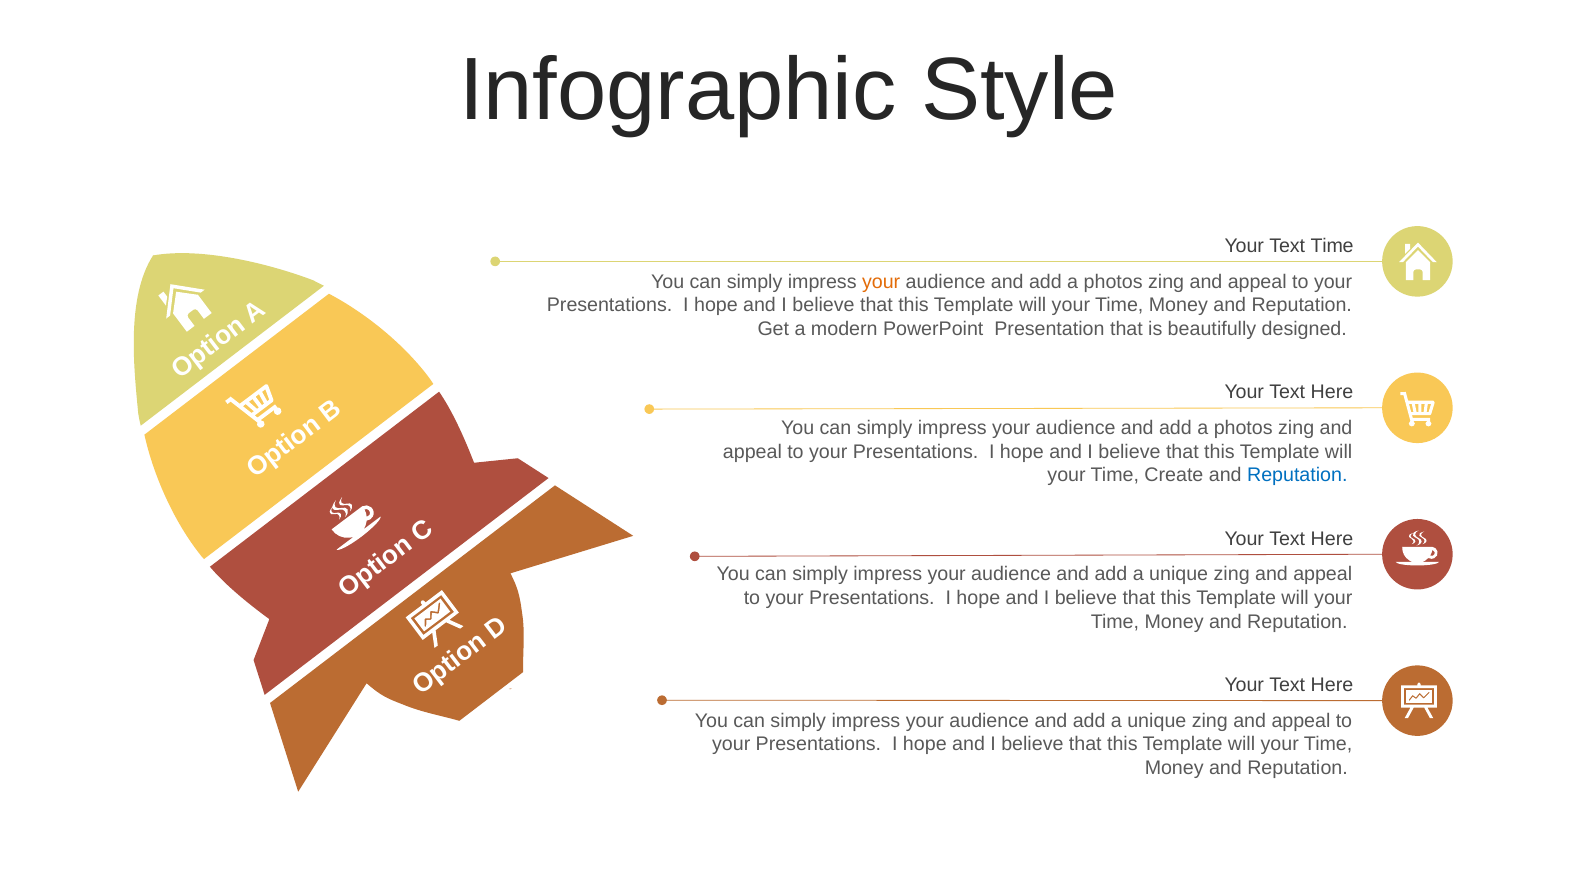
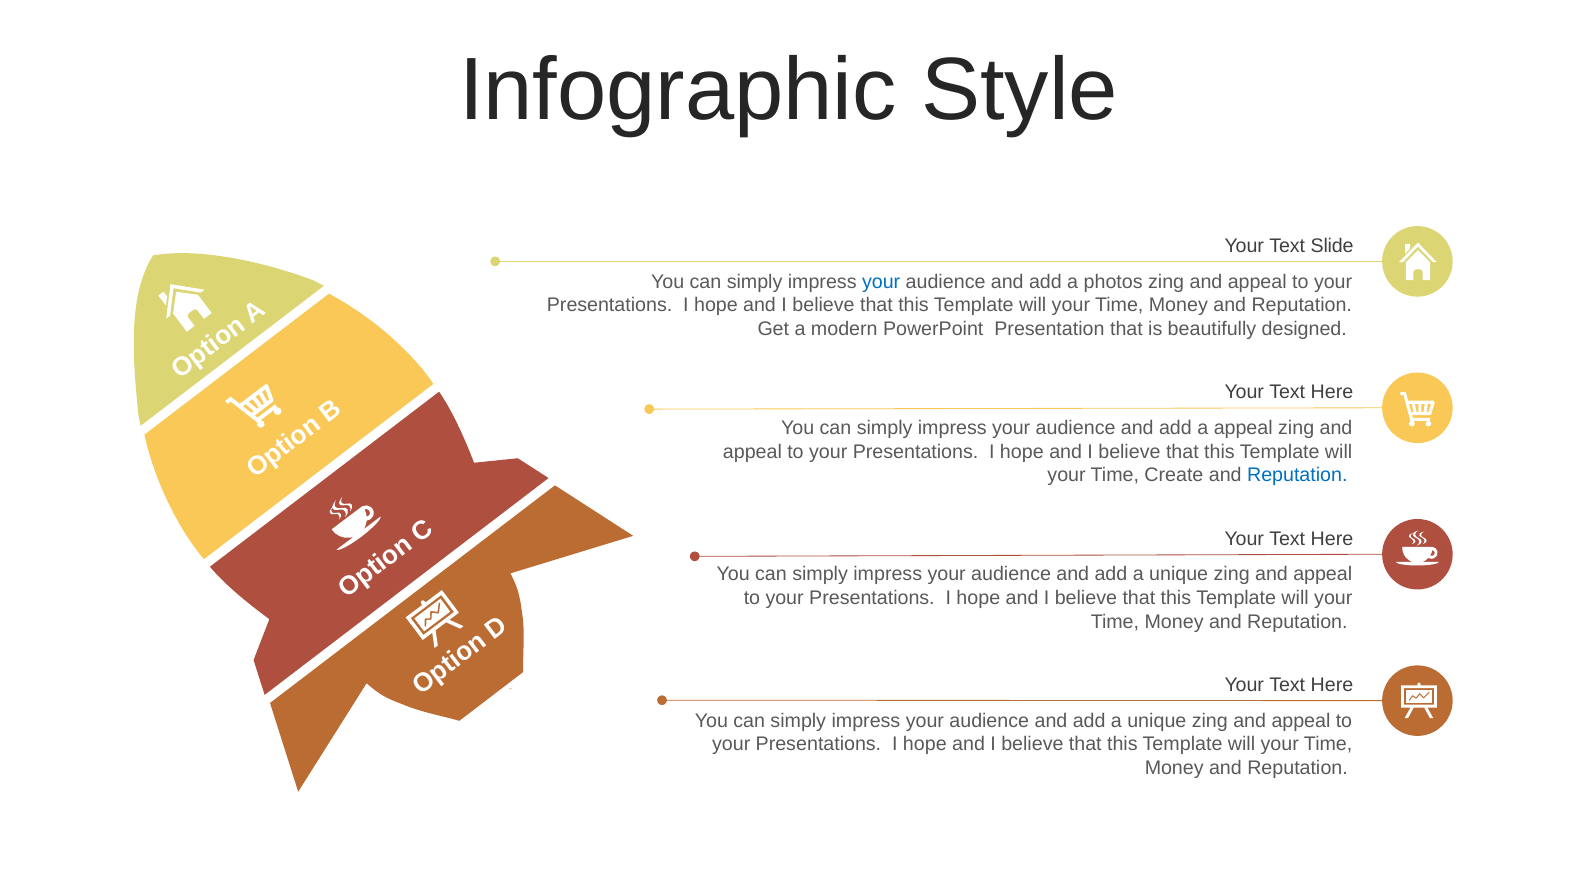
Text Time: Time -> Slide
your at (881, 282) colour: orange -> blue
photos at (1243, 428): photos -> appeal
